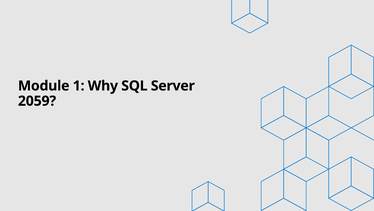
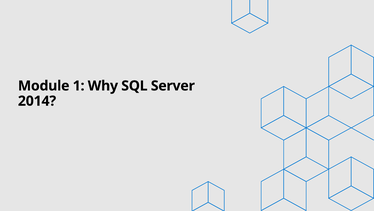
2059: 2059 -> 2014
